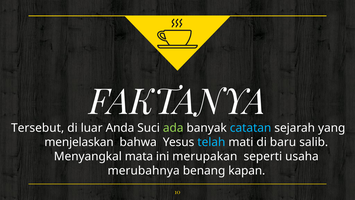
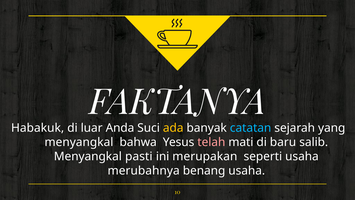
Tersebut: Tersebut -> Habakuk
ada colour: light green -> yellow
menjelaskan at (79, 142): menjelaskan -> menyangkal
telah colour: light blue -> pink
mata: mata -> pasti
benang kapan: kapan -> usaha
